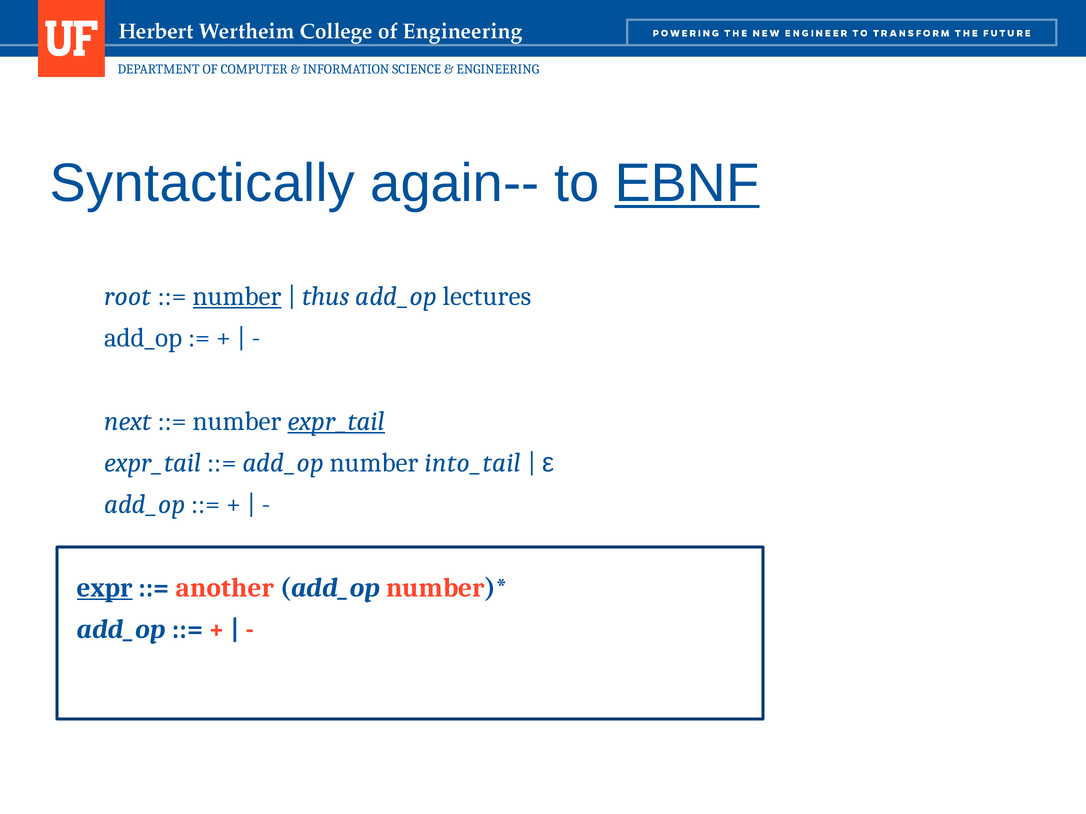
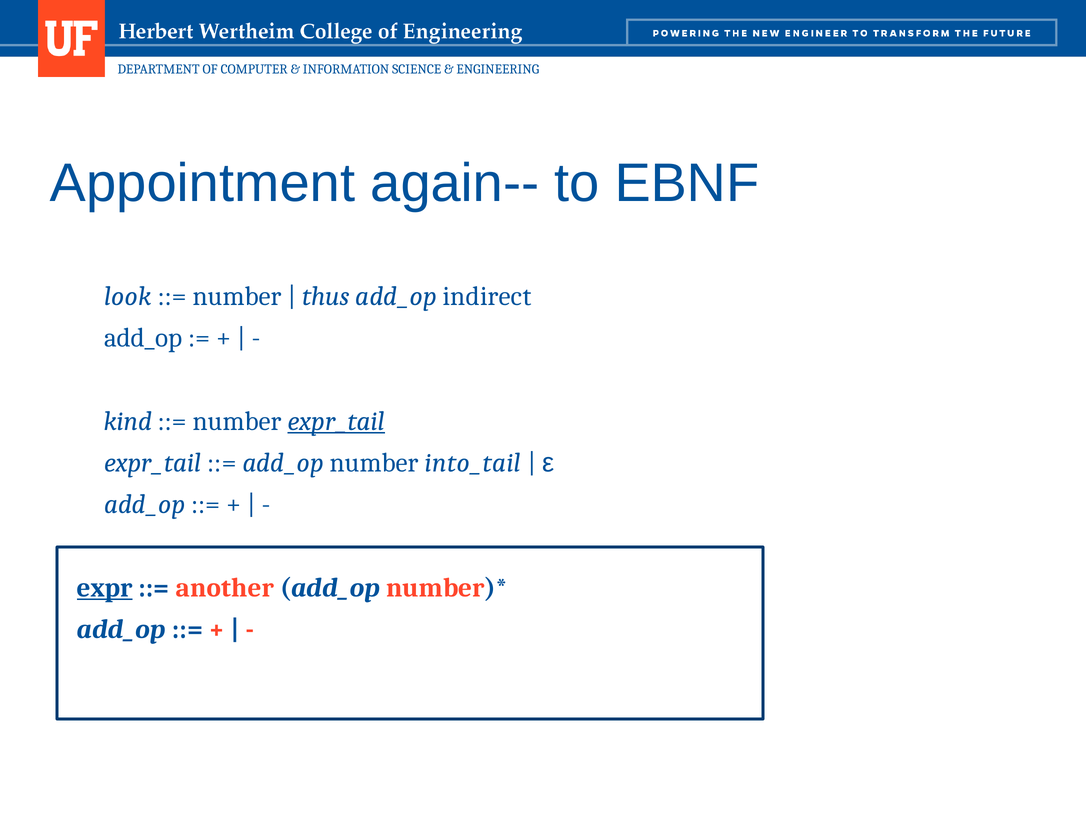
Syntactically: Syntactically -> Appointment
EBNF underline: present -> none
root: root -> look
number at (237, 296) underline: present -> none
lectures: lectures -> indirect
next: next -> kind
